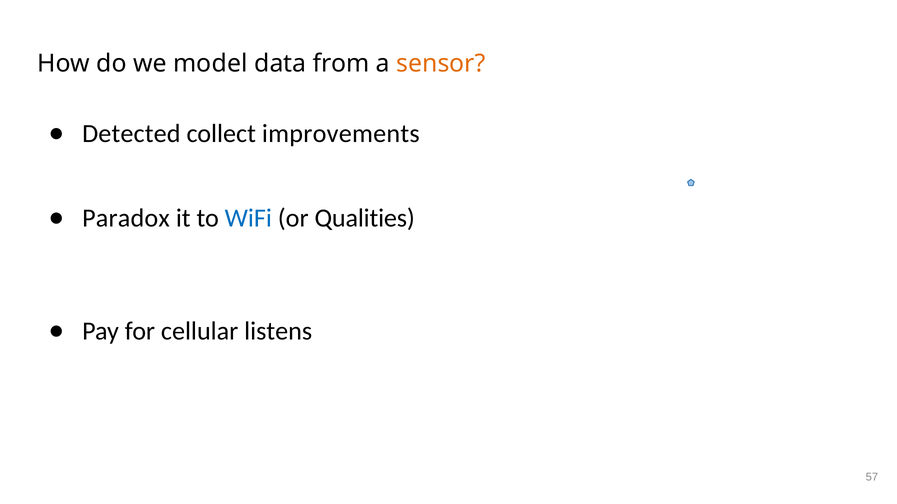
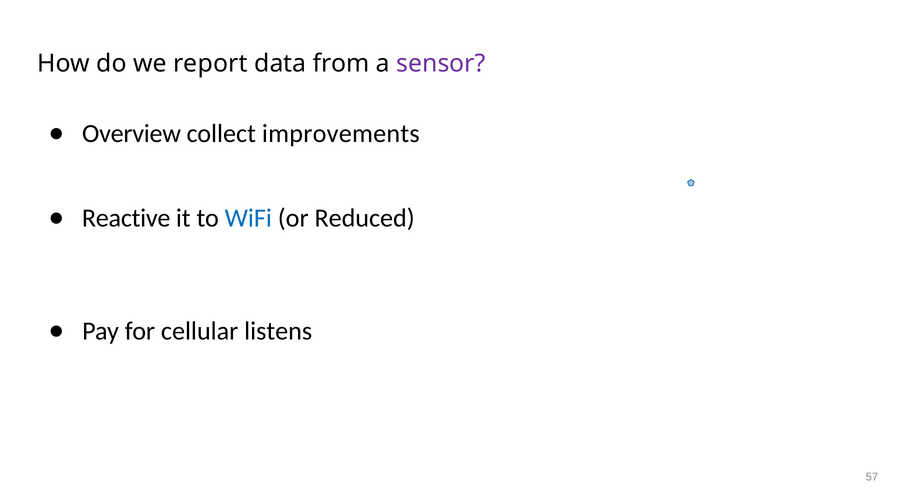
model: model -> report
sensor colour: orange -> purple
Detected: Detected -> Overview
Paradox: Paradox -> Reactive
Qualities: Qualities -> Reduced
